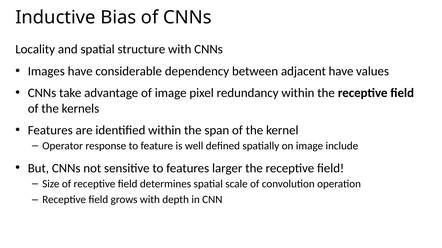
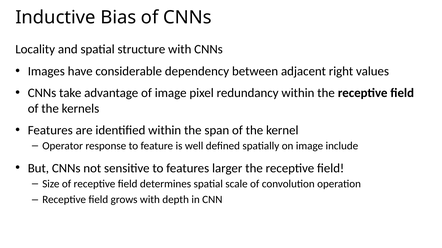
adjacent have: have -> right
